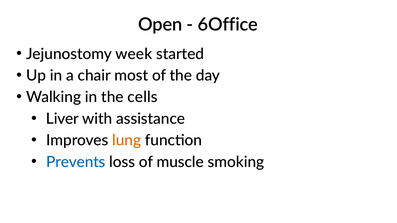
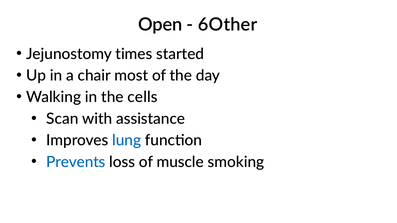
6Office: 6Office -> 6Other
week: week -> times
Liver: Liver -> Scan
lung colour: orange -> blue
